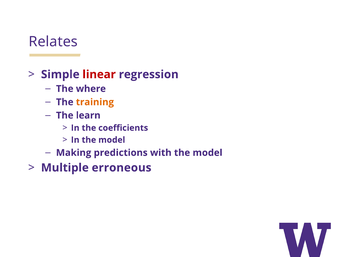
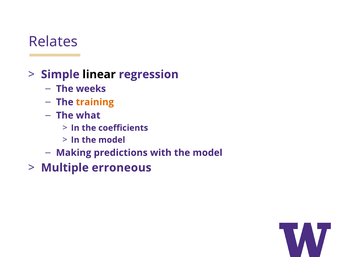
linear colour: red -> black
where: where -> weeks
learn: learn -> what
